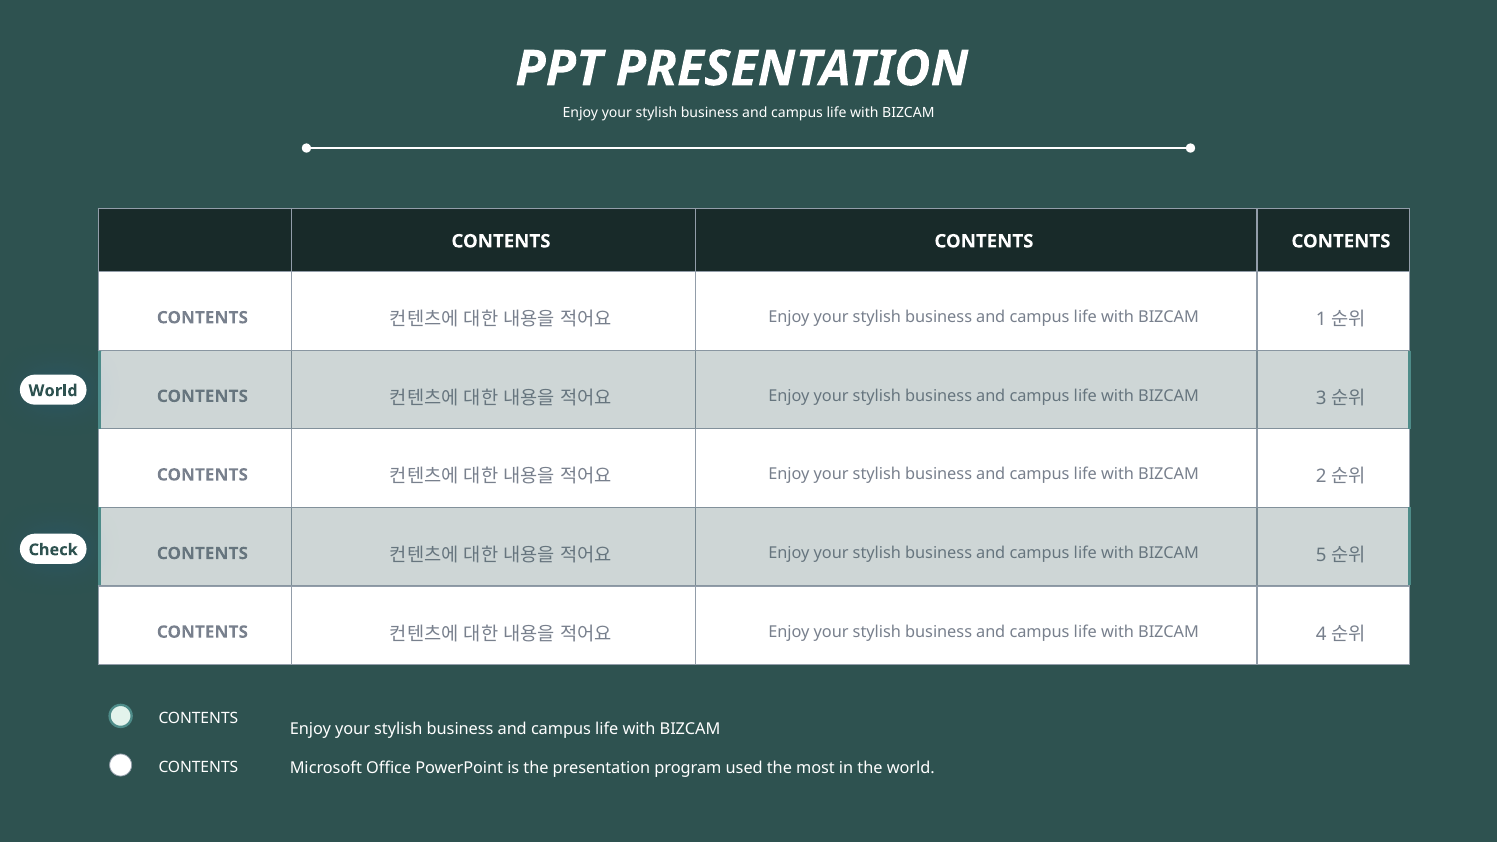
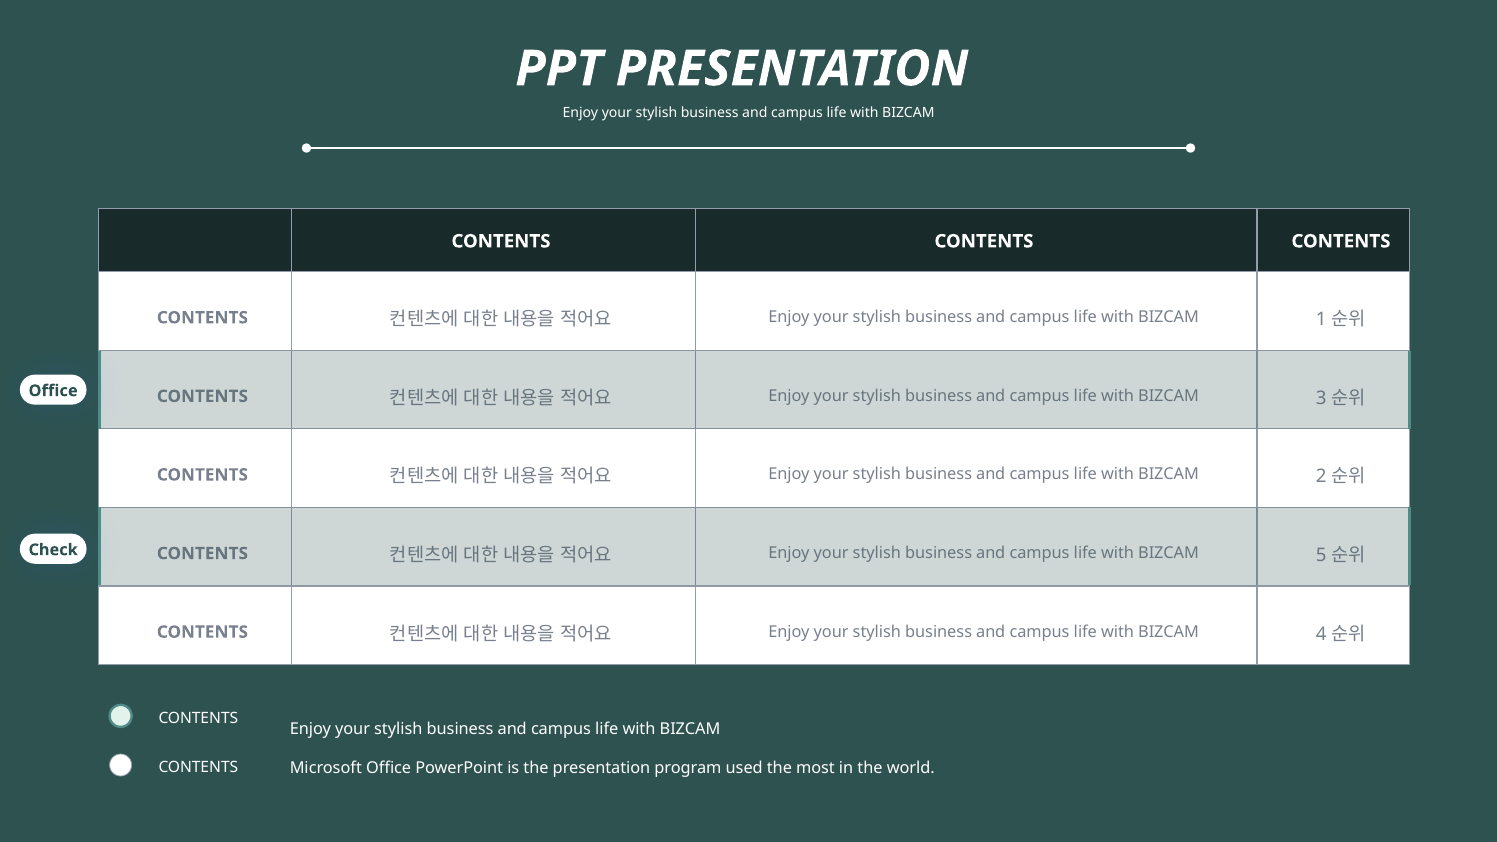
World at (53, 391): World -> Office
